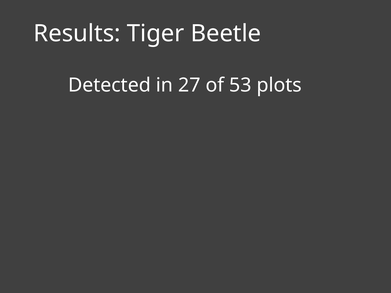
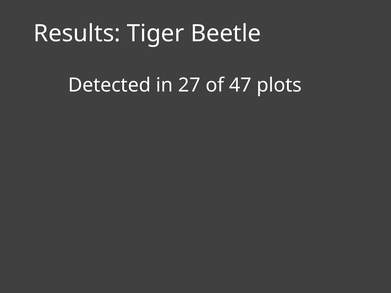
53: 53 -> 47
